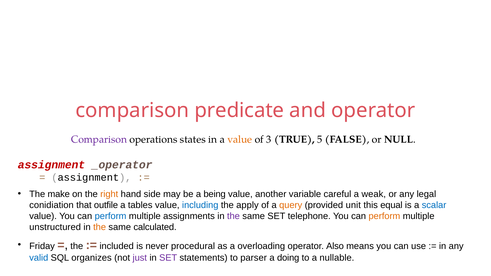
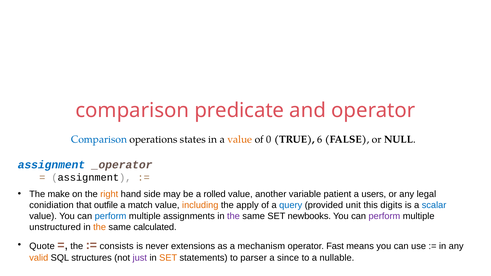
Comparison at (99, 140) colour: purple -> blue
3: 3 -> 0
5: 5 -> 6
assignment at (51, 165) colour: red -> blue
being: being -> rolled
careful: careful -> patient
weak: weak -> users
tables: tables -> match
including colour: blue -> orange
query colour: orange -> blue
equal: equal -> digits
telephone: telephone -> newbooks
perform at (384, 216) colour: orange -> purple
Friday: Friday -> Quote
included: included -> consists
procedural: procedural -> extensions
overloading: overloading -> mechanism
Also: Also -> Fast
valid colour: blue -> orange
organizes: organizes -> structures
SET at (168, 258) colour: purple -> orange
doing: doing -> since
